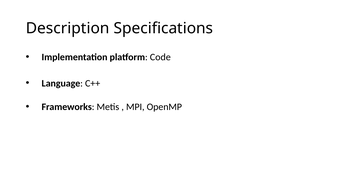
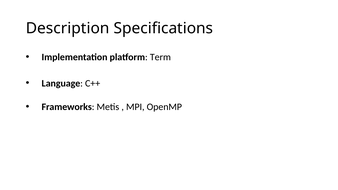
Code: Code -> Term
